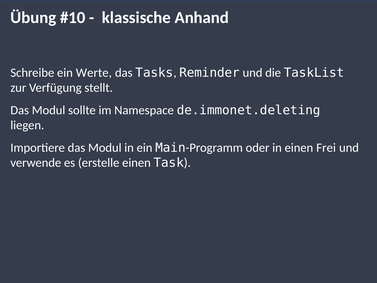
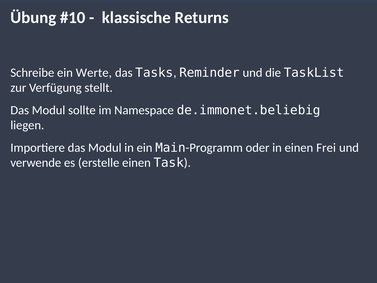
Anhand: Anhand -> Returns
de.immonet.deleting: de.immonet.deleting -> de.immonet.beliebig
